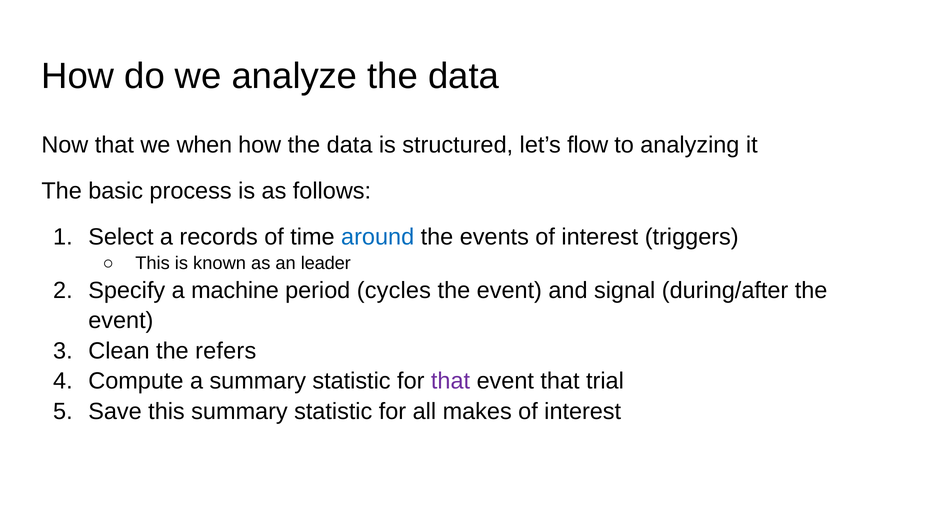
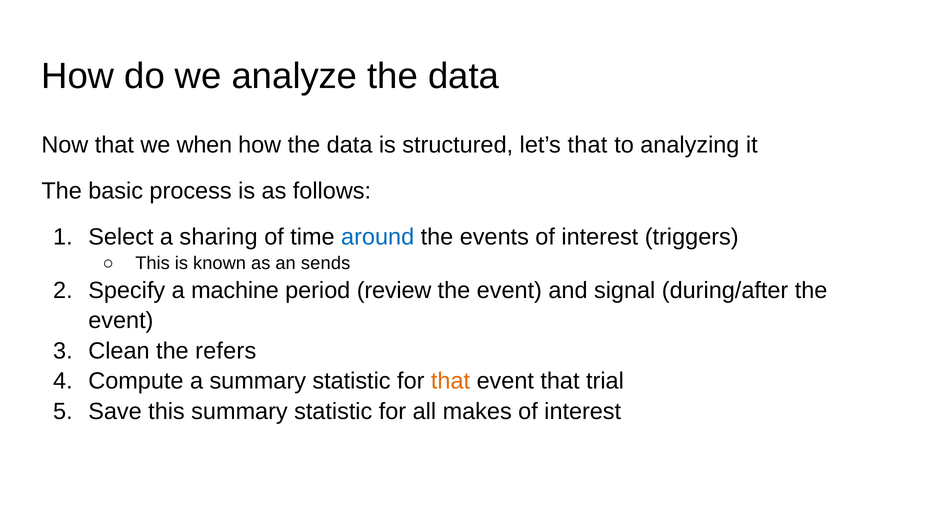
let’s flow: flow -> that
records: records -> sharing
leader: leader -> sends
cycles: cycles -> review
that at (451, 381) colour: purple -> orange
